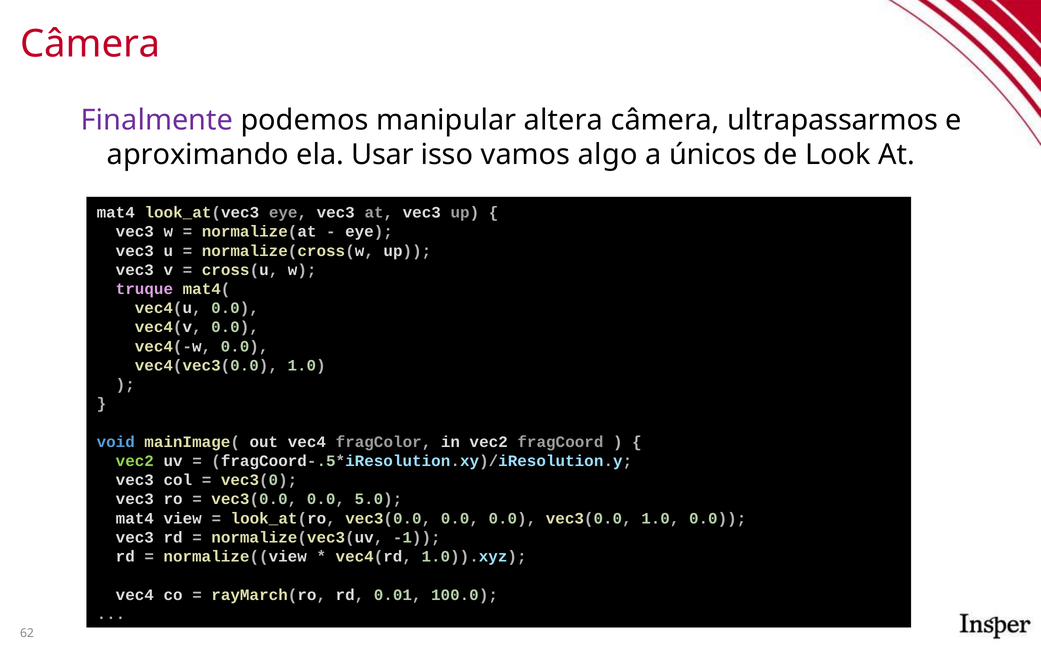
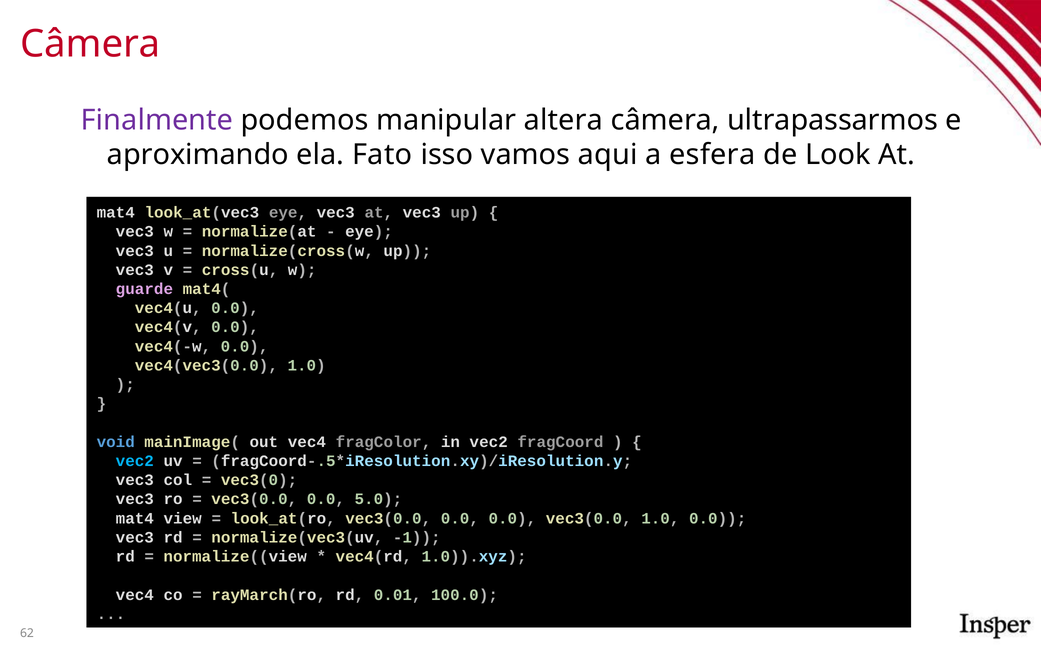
Usar: Usar -> Fato
algo: algo -> aqui
únicos: únicos -> esfera
truque: truque -> guarde
vec2 at (135, 461) colour: light green -> light blue
